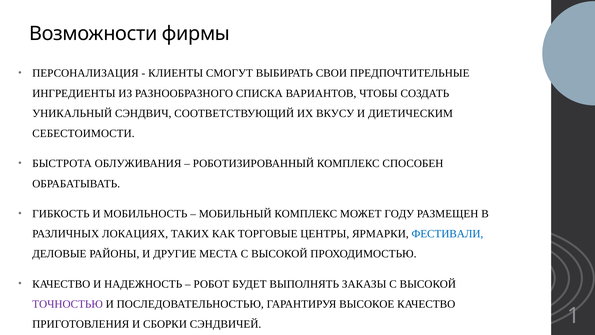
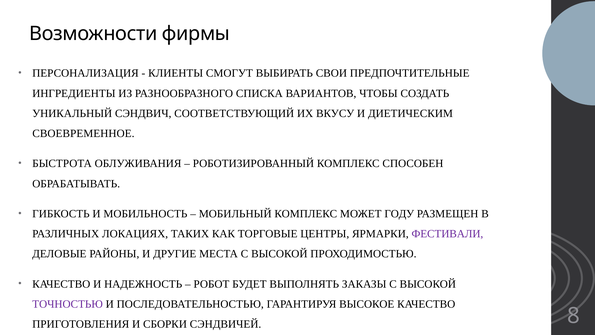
СЕБЕСТОИМОСТИ: СЕБЕСТОИМОСТИ -> СВОЕВРЕМЕННОЕ
ФЕСТИВАЛИ colour: blue -> purple
1: 1 -> 8
